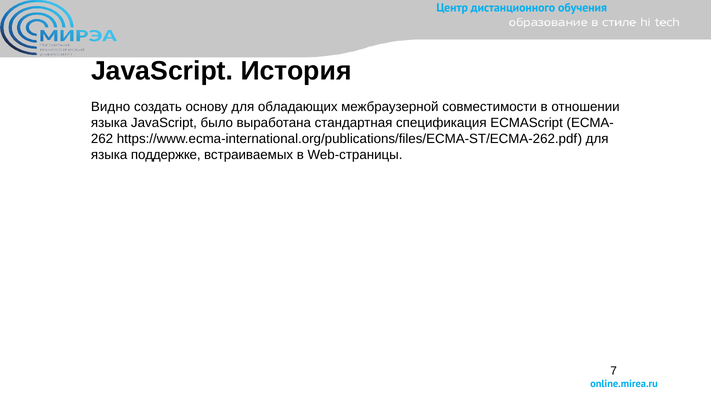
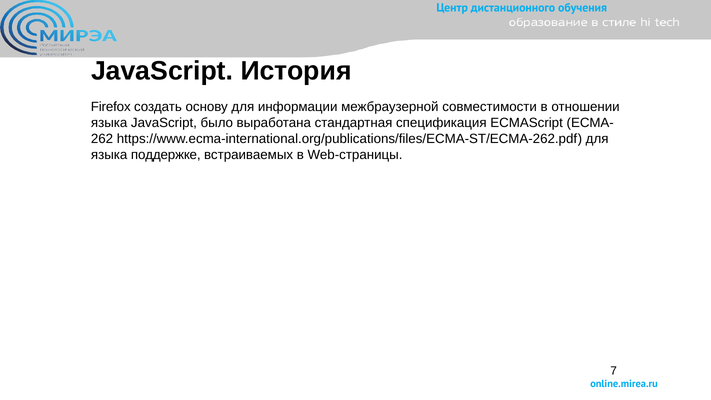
Видно: Видно -> Firefox
обладающих: обладающих -> информации
